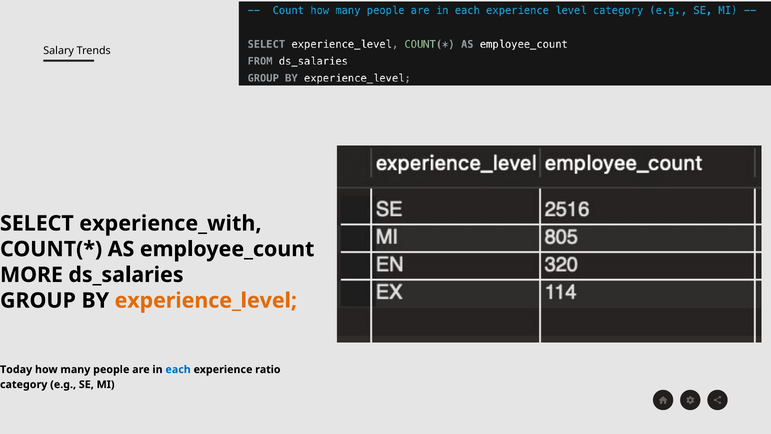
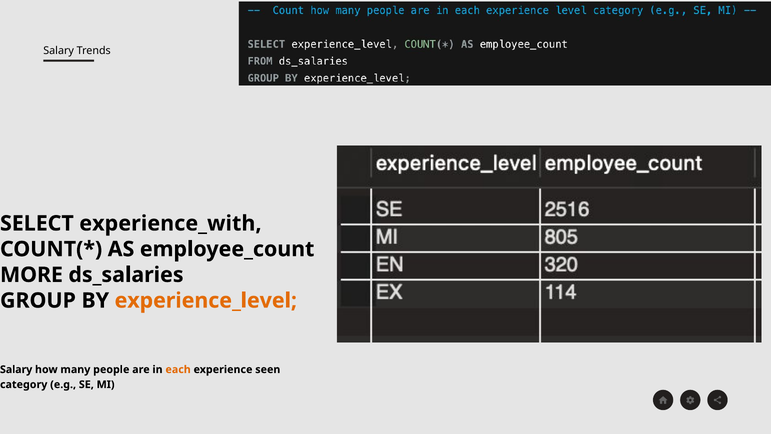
Today at (16, 369): Today -> Salary
each colour: blue -> orange
ratio: ratio -> seen
